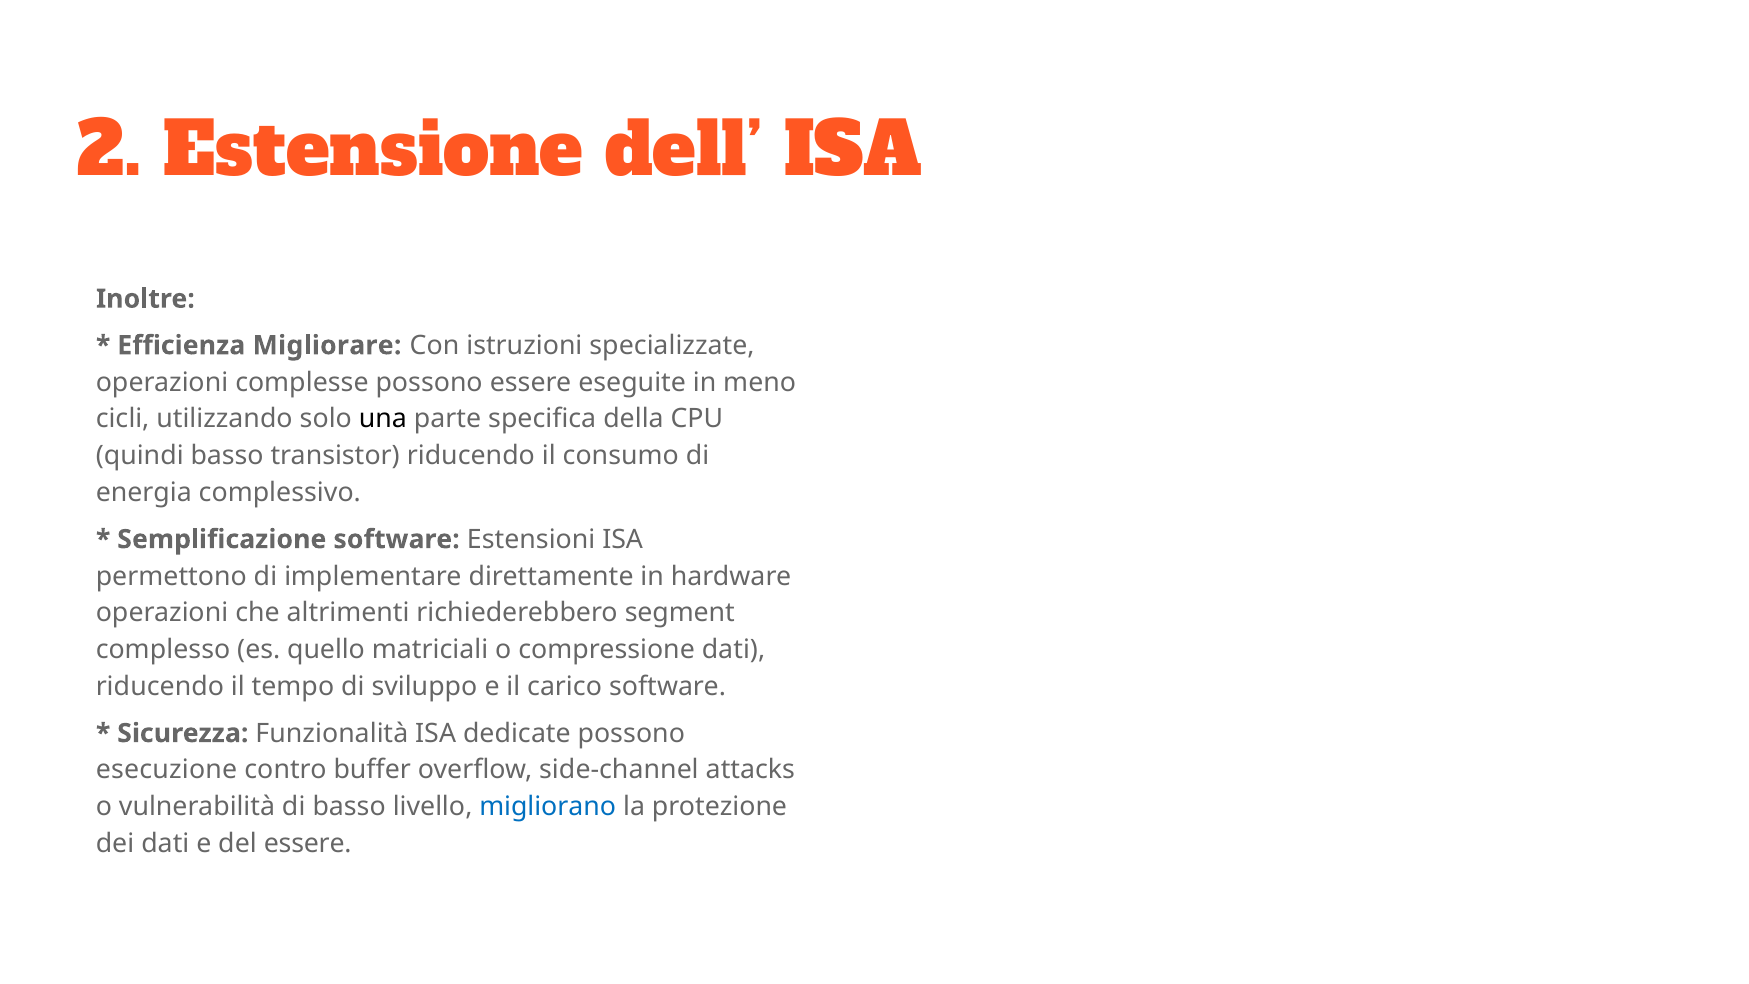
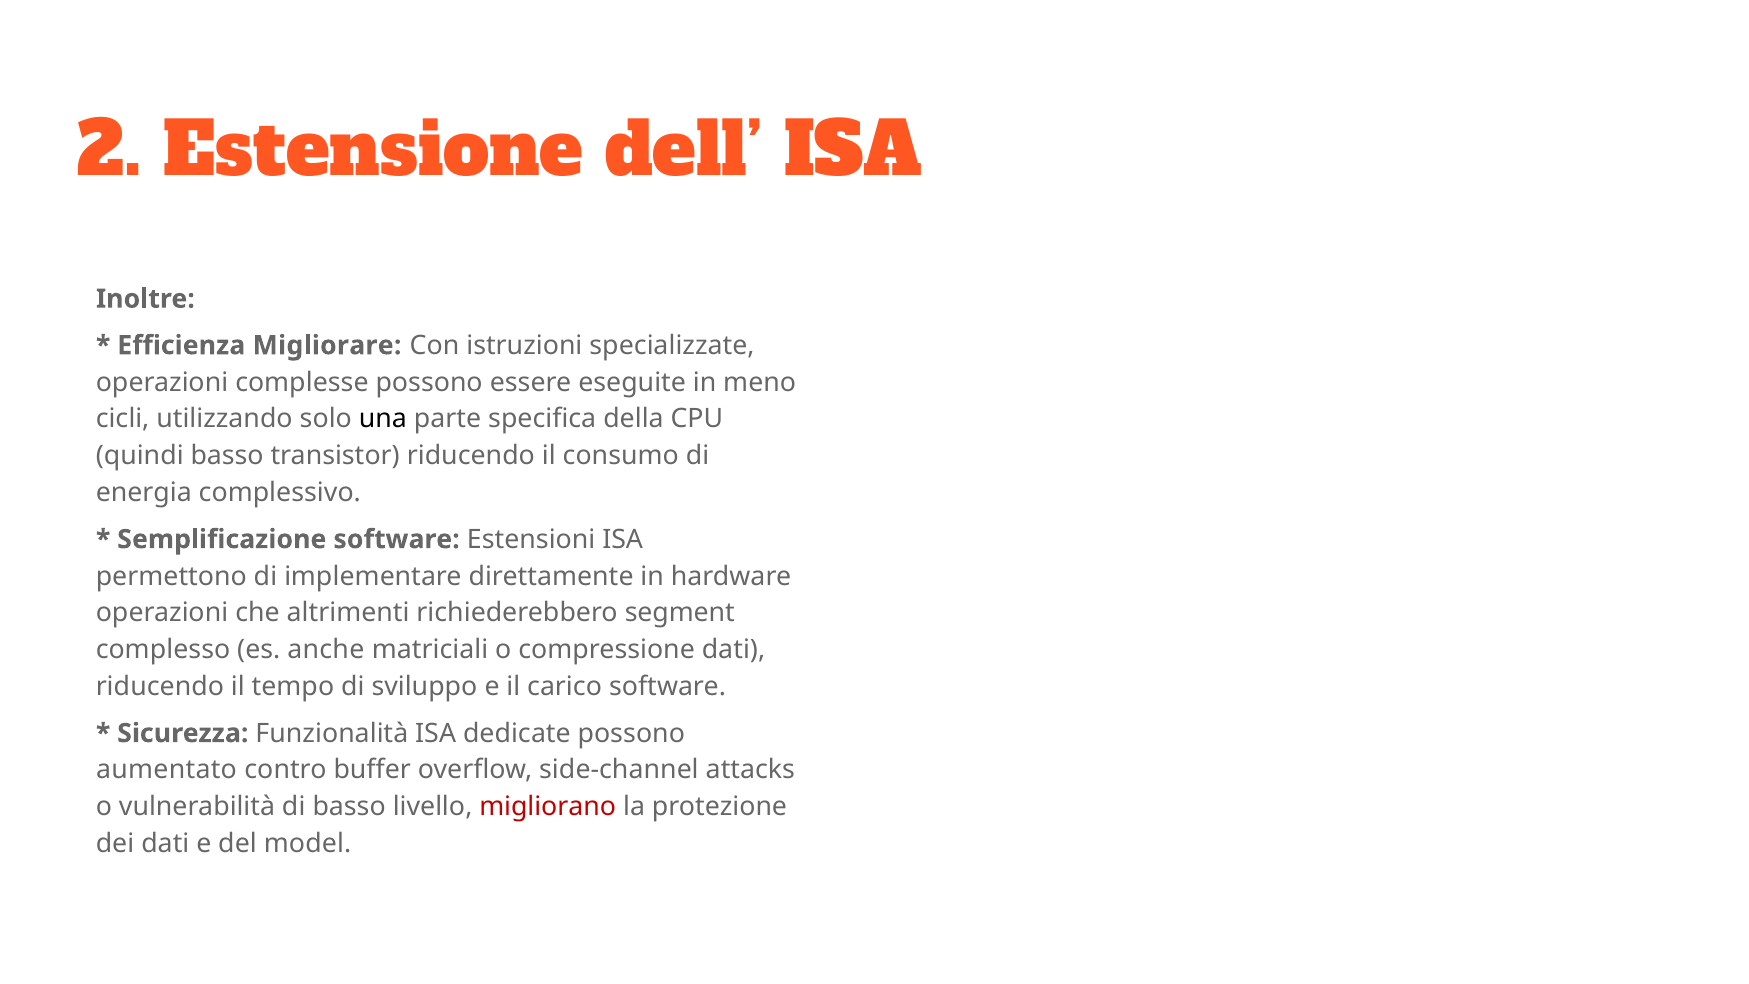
quello: quello -> anche
esecuzione: esecuzione -> aumentato
migliorano colour: blue -> red
del essere: essere -> model
